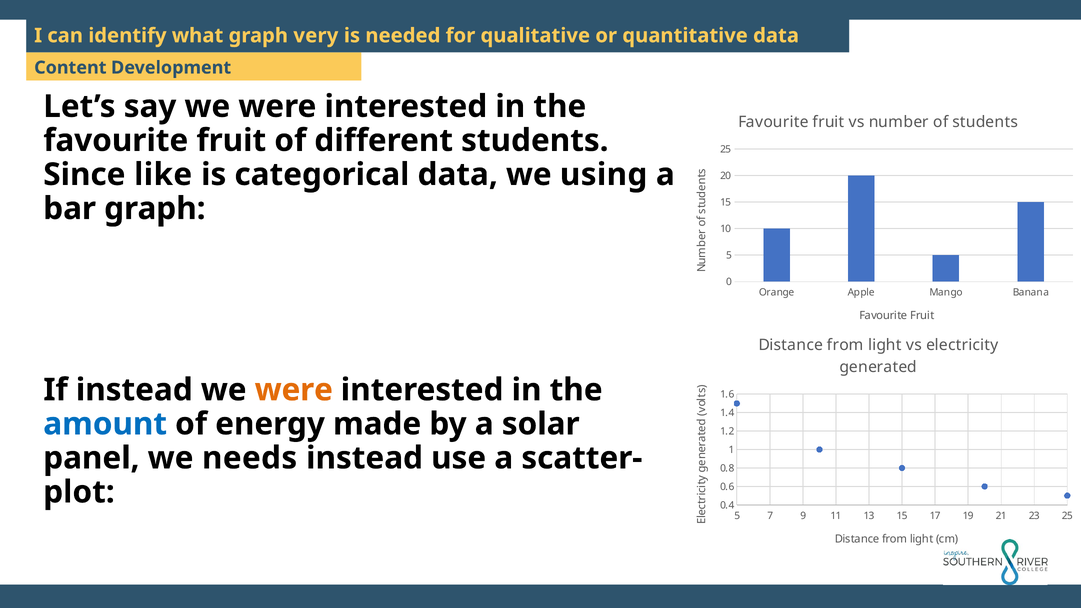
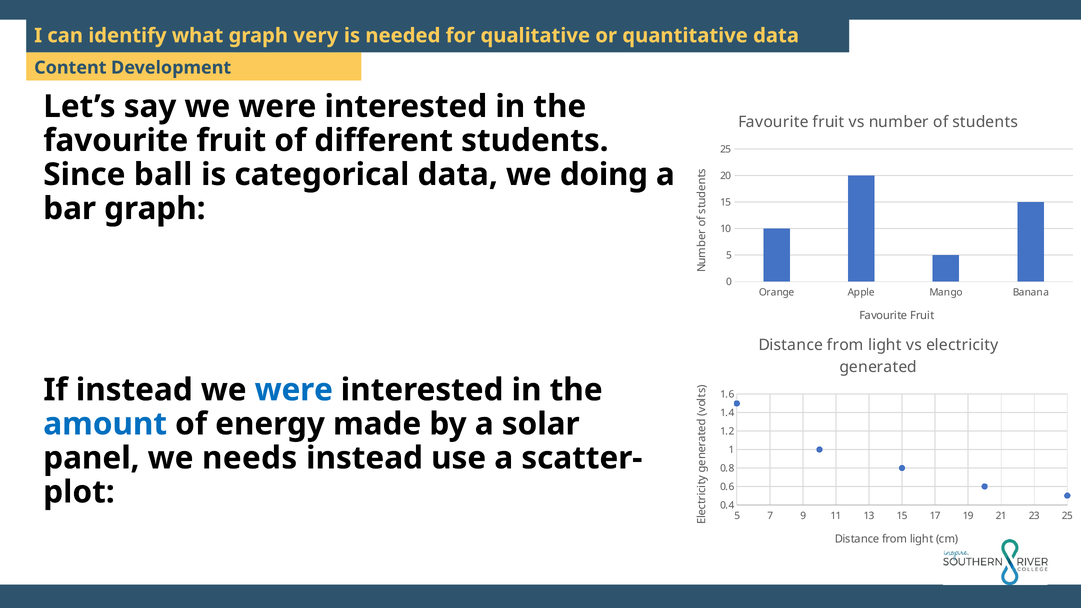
like: like -> ball
using: using -> doing
were at (294, 390) colour: orange -> blue
